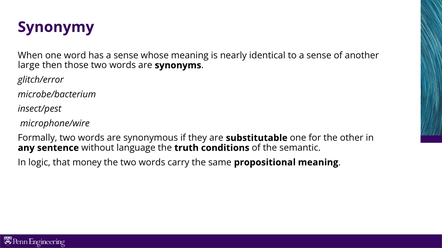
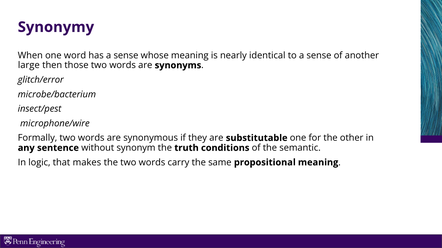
language: language -> synonym
money: money -> makes
